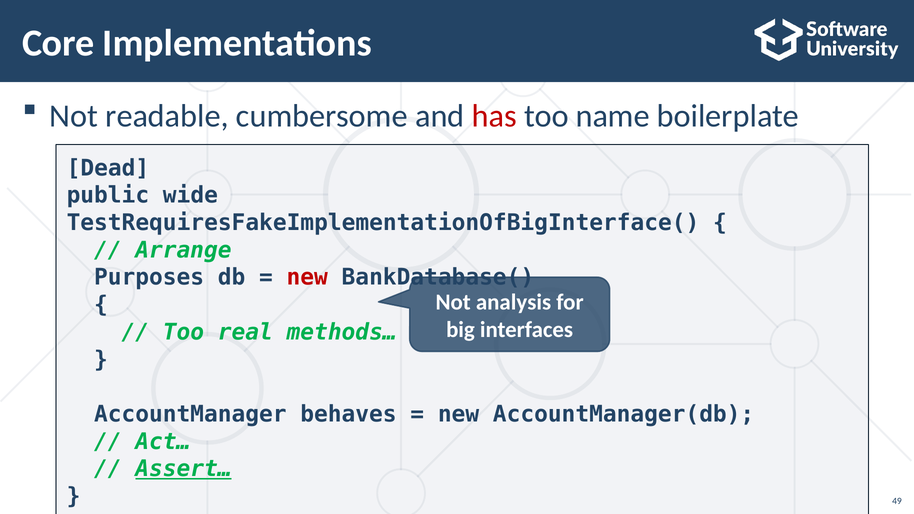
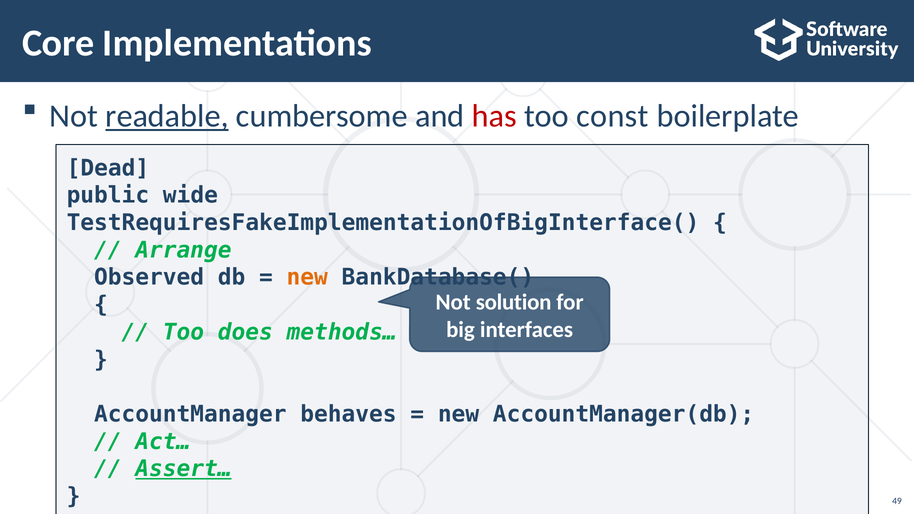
readable underline: none -> present
name: name -> const
Purposes: Purposes -> Observed
new at (307, 277) colour: red -> orange
analysis: analysis -> solution
real: real -> does
